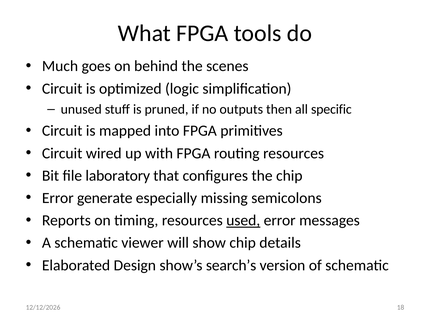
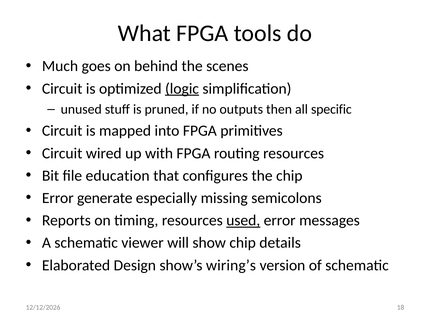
logic underline: none -> present
laboratory: laboratory -> education
search’s: search’s -> wiring’s
